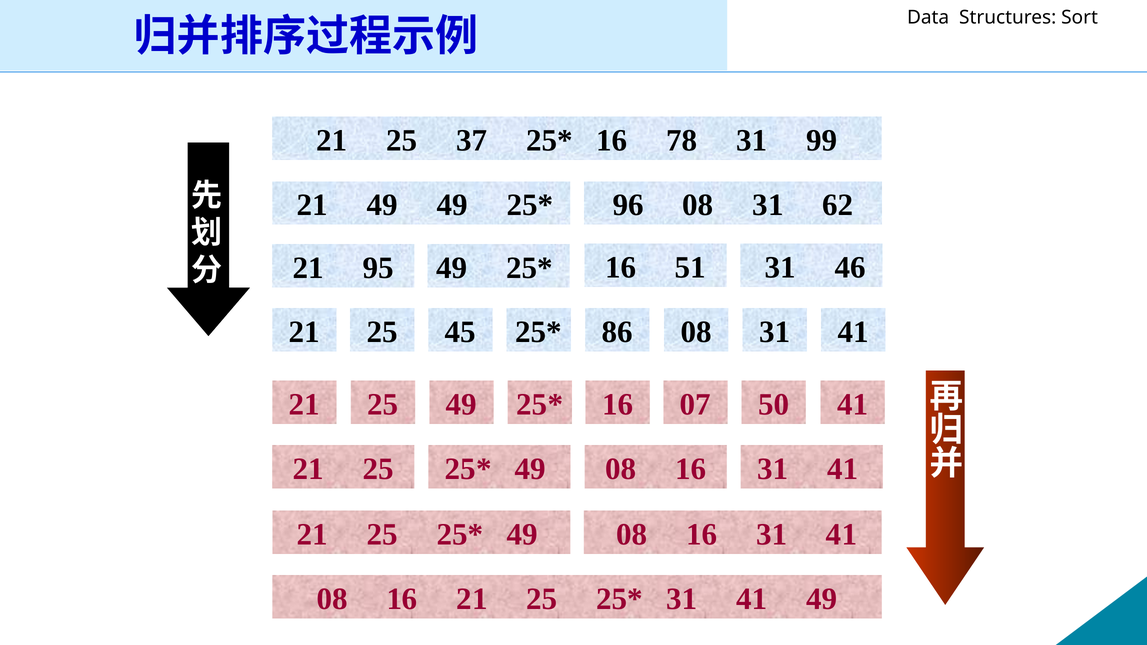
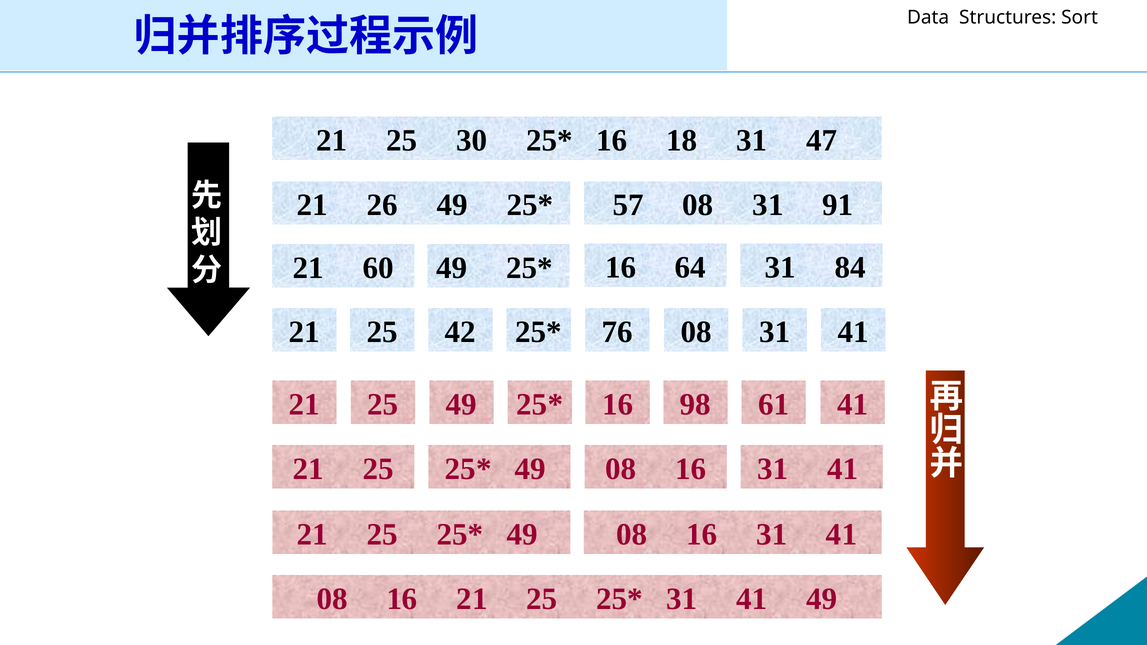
37: 37 -> 30
78: 78 -> 18
99: 99 -> 47
21 49: 49 -> 26
96: 96 -> 57
62: 62 -> 91
95: 95 -> 60
51: 51 -> 64
46: 46 -> 84
45: 45 -> 42
86: 86 -> 76
07: 07 -> 98
50: 50 -> 61
